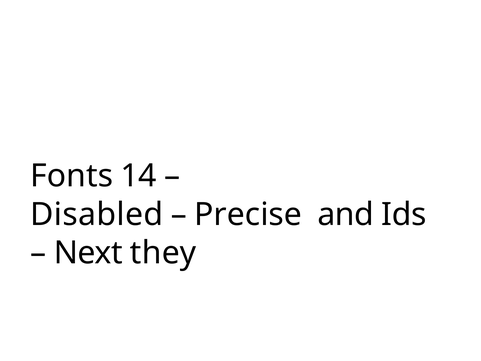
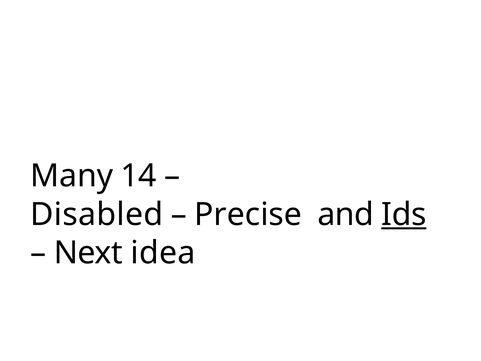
Fonts: Fonts -> Many
Ids underline: none -> present
they: they -> idea
